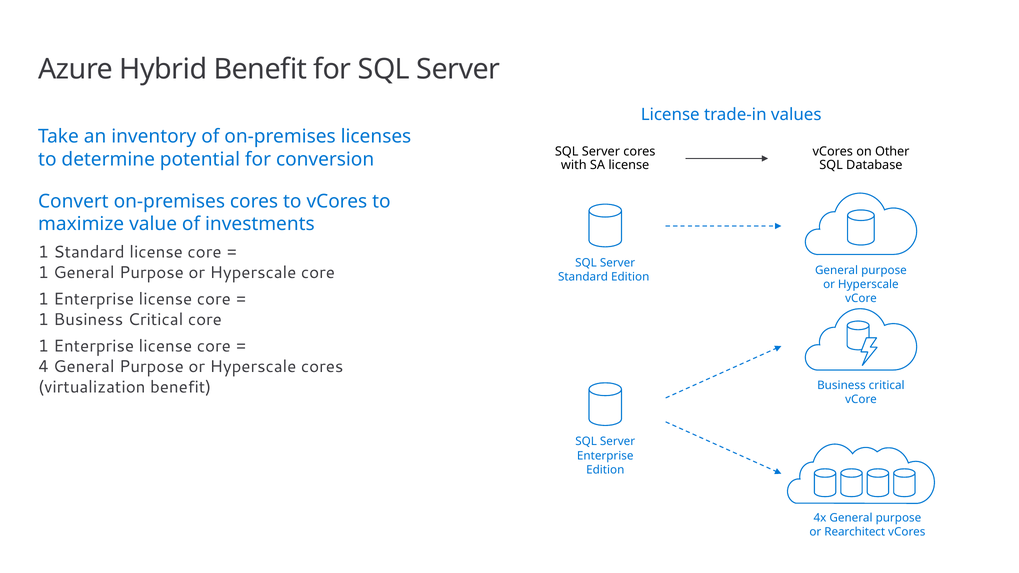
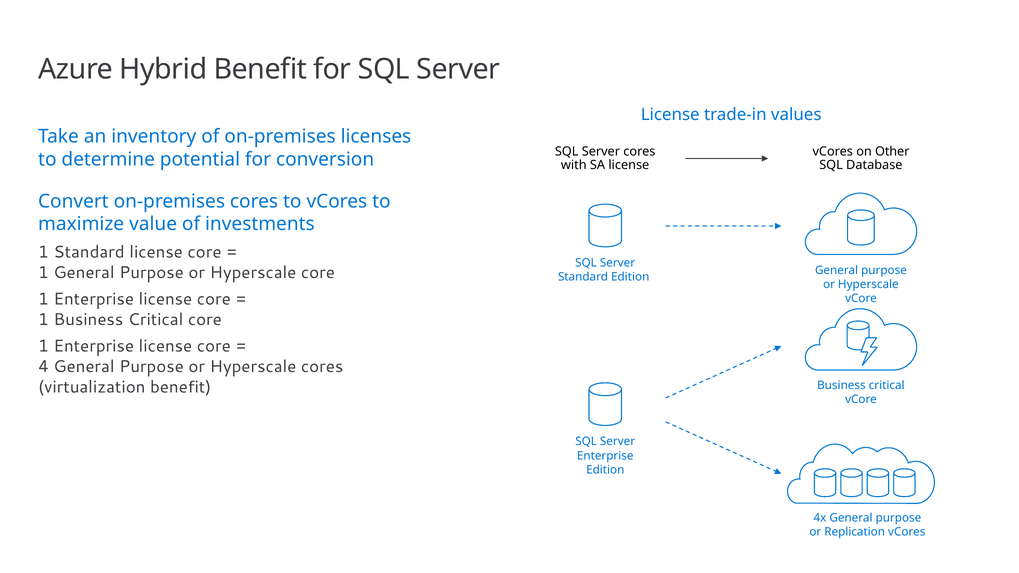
Rearchitect: Rearchitect -> Replication
